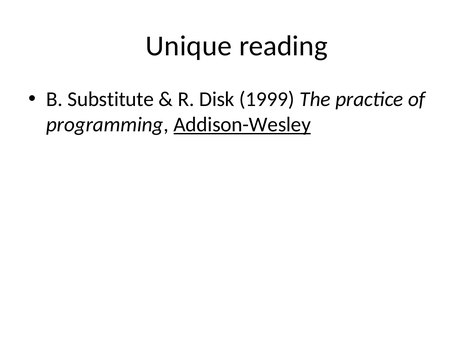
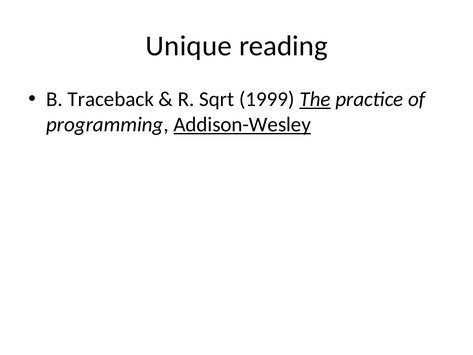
Substitute: Substitute -> Traceback
Disk: Disk -> Sqrt
The underline: none -> present
